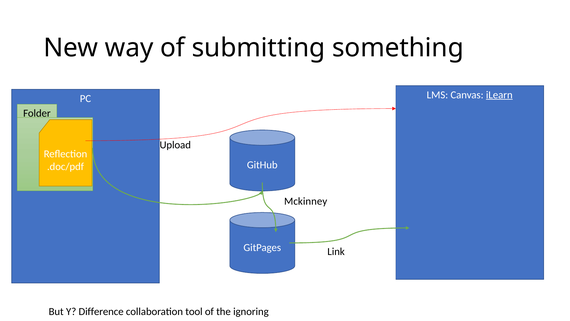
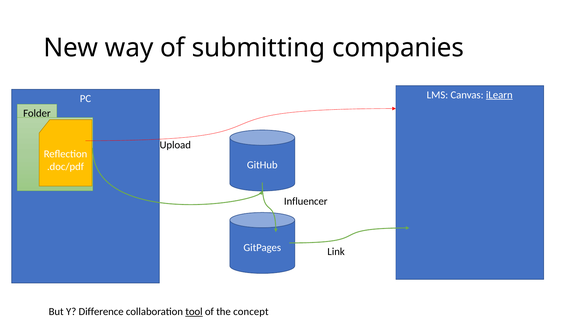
something: something -> companies
Mckinney: Mckinney -> Influencer
tool underline: none -> present
ignoring: ignoring -> concept
